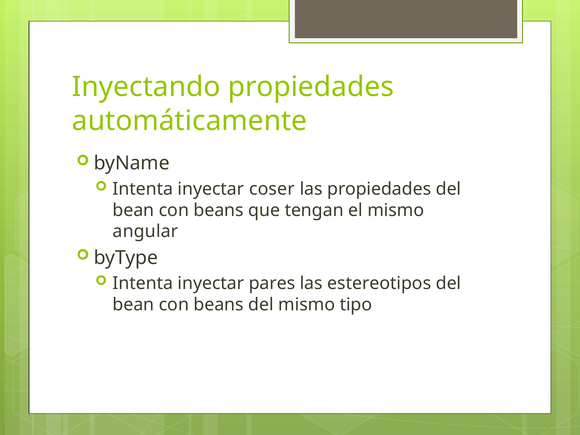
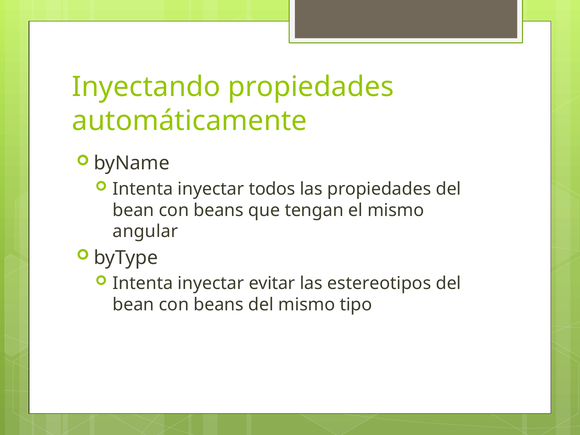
coser: coser -> todos
pares: pares -> evitar
